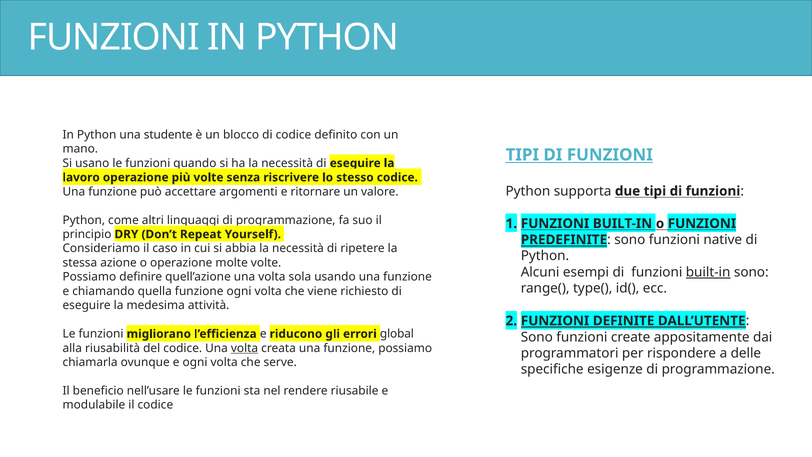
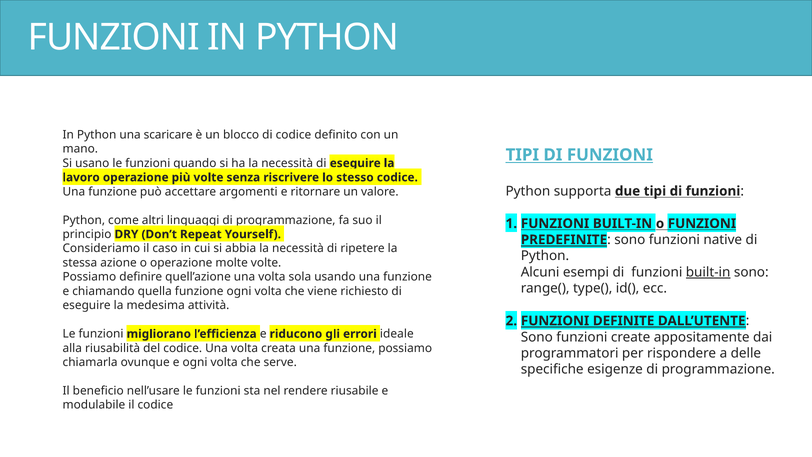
studente: studente -> scaricare
global: global -> ideale
volta at (245, 348) underline: present -> none
